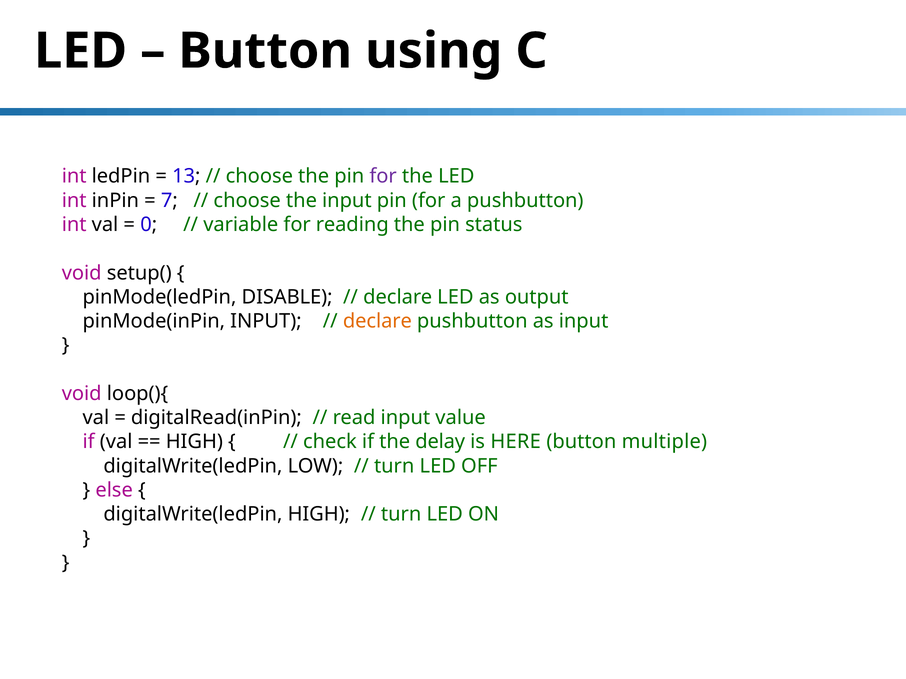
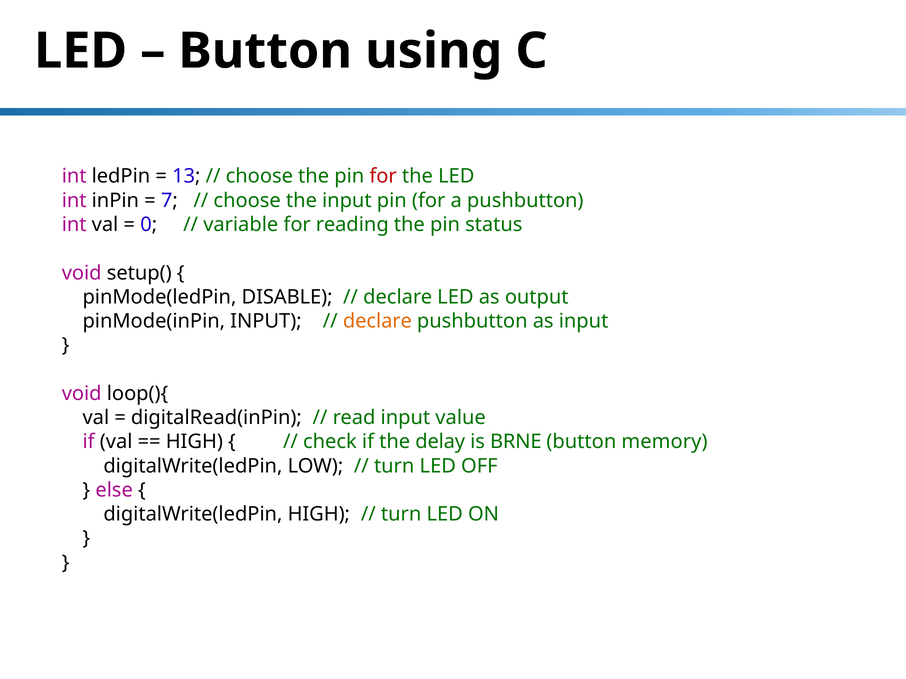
for at (383, 176) colour: purple -> red
HERE: HERE -> BRNE
multiple: multiple -> memory
